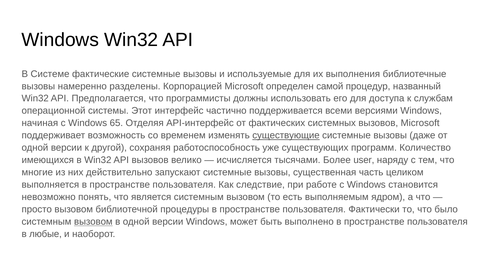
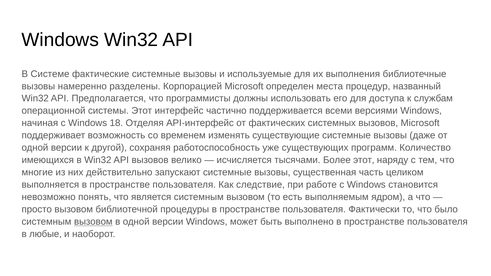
самой: самой -> места
65: 65 -> 18
существующие underline: present -> none
Более user: user -> этот
